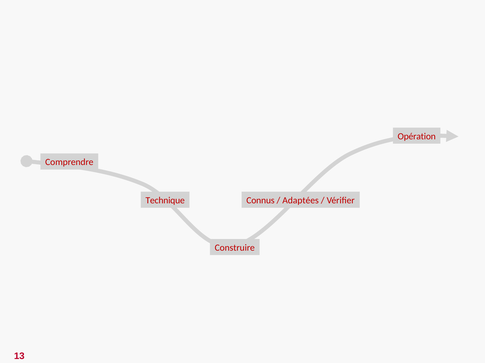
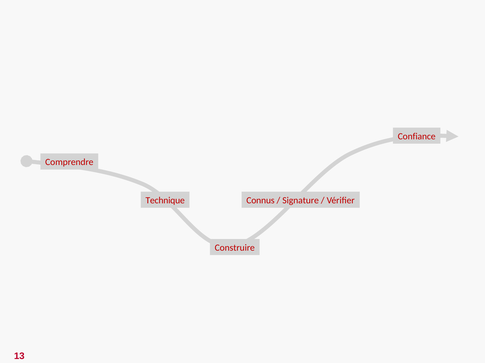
Opération: Opération -> Confiance
Adaptées: Adaptées -> Signature
